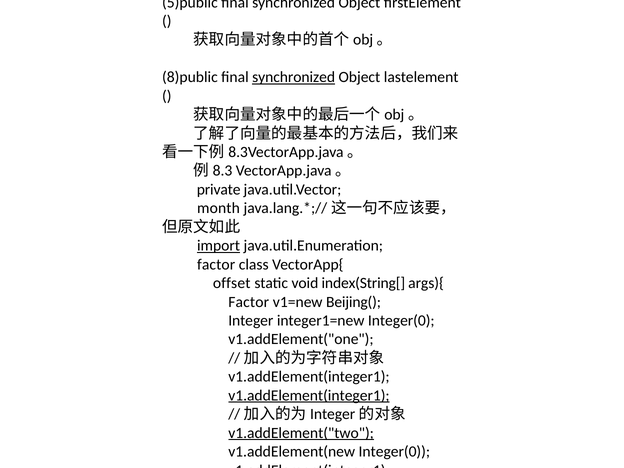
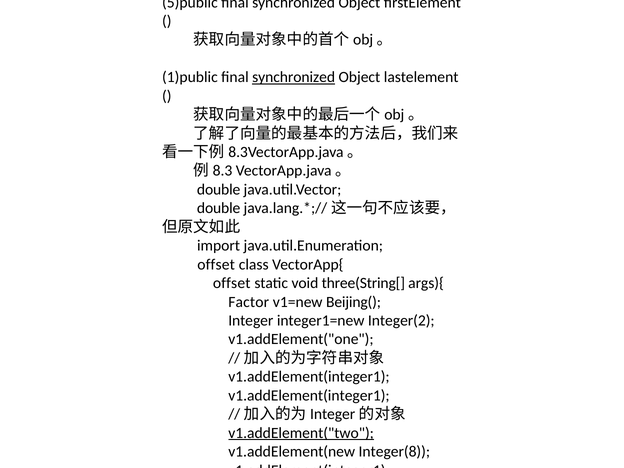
8)public at (190, 77): 8)public -> 1)public
private at (219, 190): private -> double
month at (218, 208): month -> double
import at (219, 246) underline: present -> none
factor at (216, 264): factor -> offset
index(String[: index(String[ -> three(String[
integer1=new Integer(0: Integer(0 -> Integer(2
v1.addElement(integer1 at (309, 395) underline: present -> none
v1.addElement(new Integer(0: Integer(0 -> Integer(8
